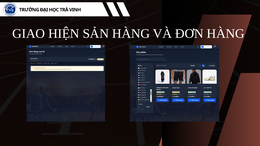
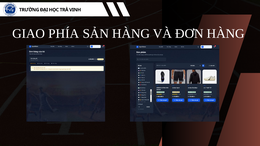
HIỆN: HIỆN -> PHÍA
